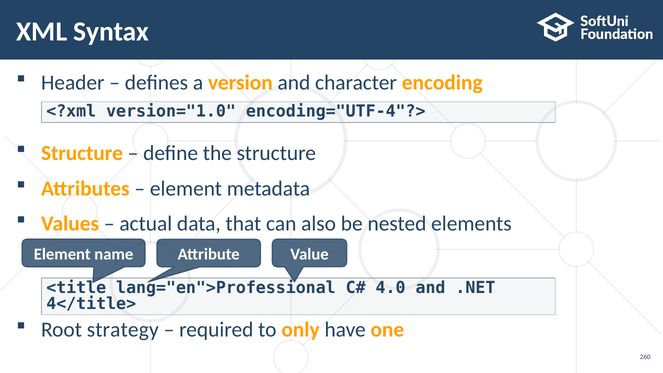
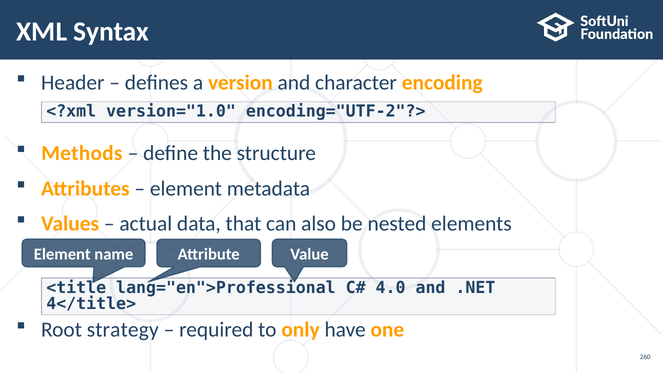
encoding="UTF-4"?>: encoding="UTF-4"?> -> encoding="UTF-2"?>
Structure at (82, 153): Structure -> Methods
